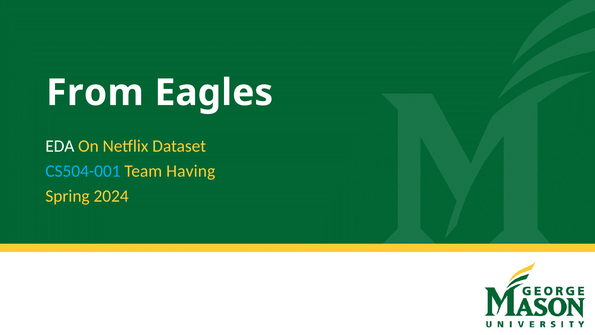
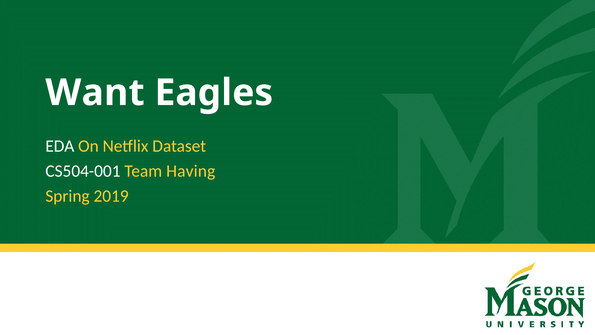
From: From -> Want
CS504-001 colour: light blue -> white
2024: 2024 -> 2019
